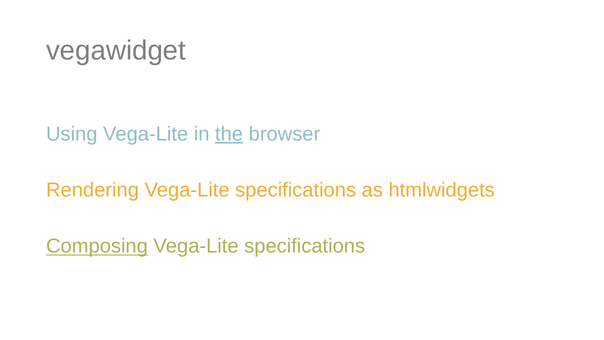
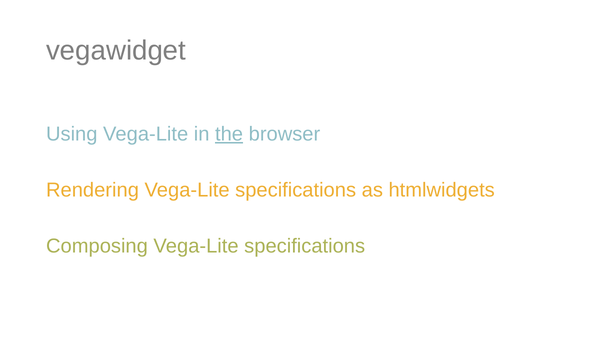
Composing underline: present -> none
